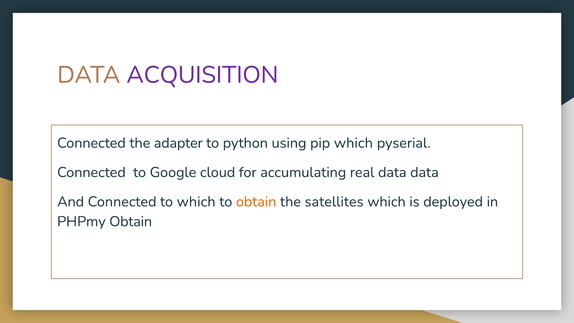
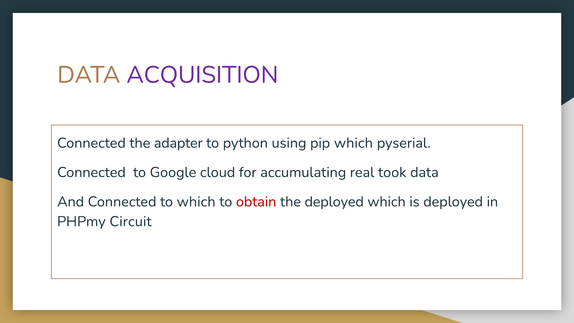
real data: data -> took
obtain at (256, 202) colour: orange -> red
the satellites: satellites -> deployed
PHPmy Obtain: Obtain -> Circuit
